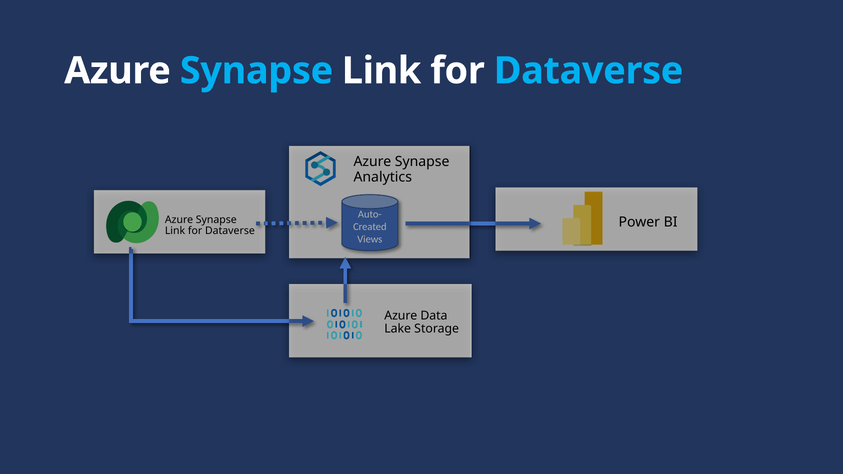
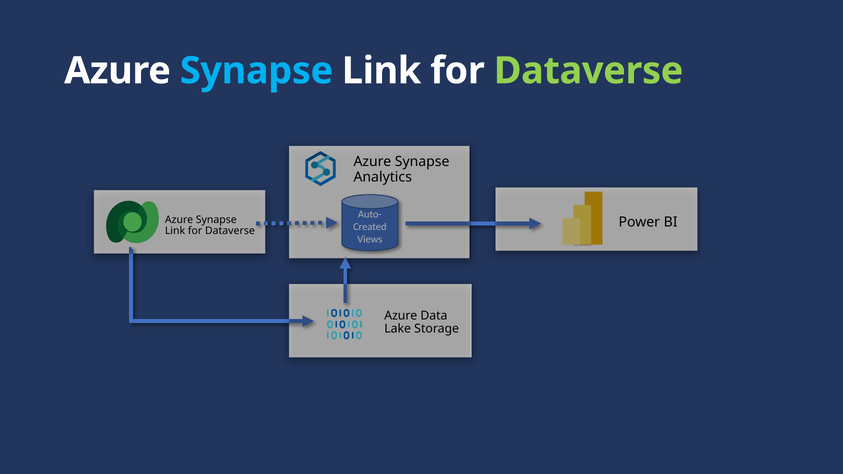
Dataverse at (589, 71) colour: light blue -> light green
